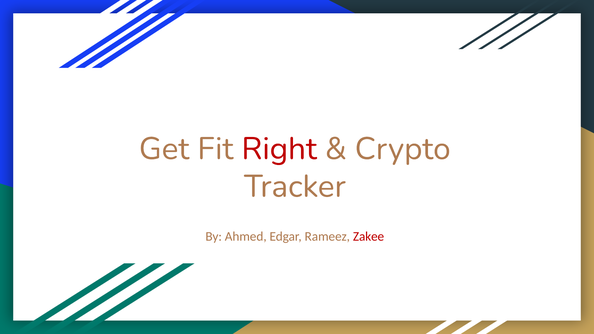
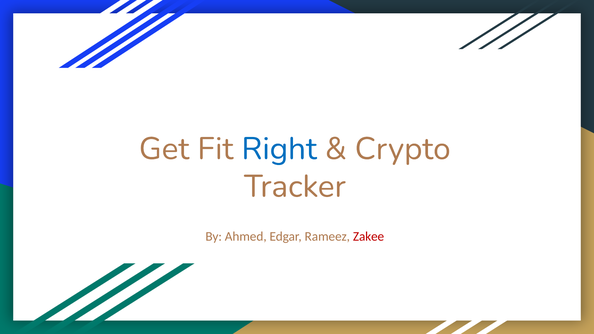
Right colour: red -> blue
